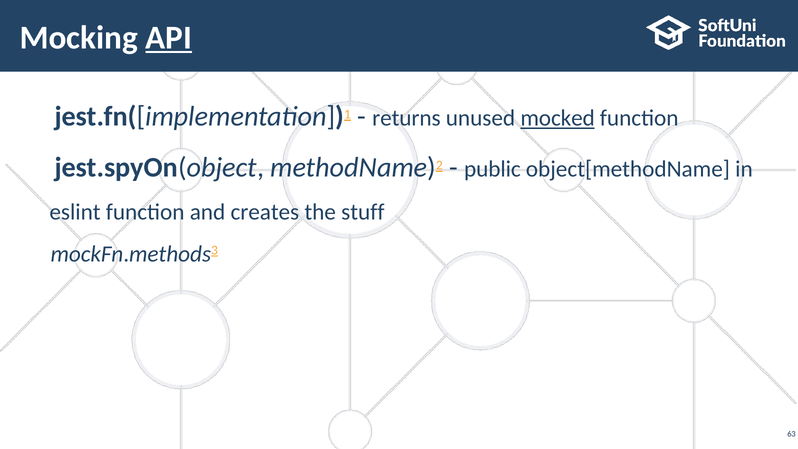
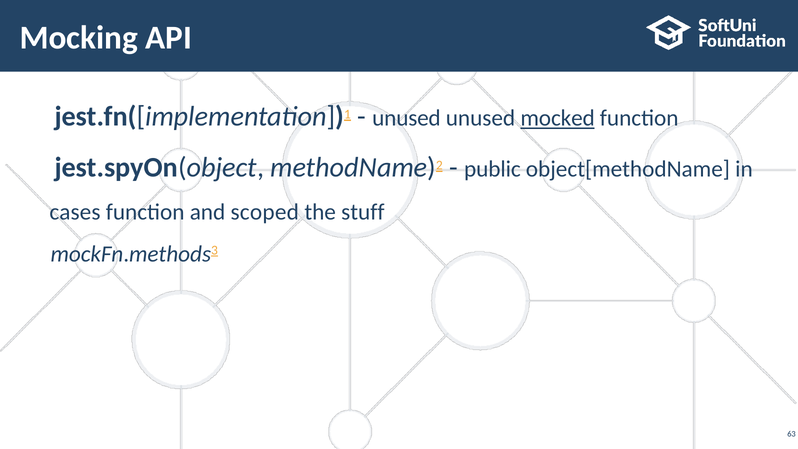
API underline: present -> none
returns at (406, 118): returns -> unused
eslint: eslint -> cases
creates: creates -> scoped
